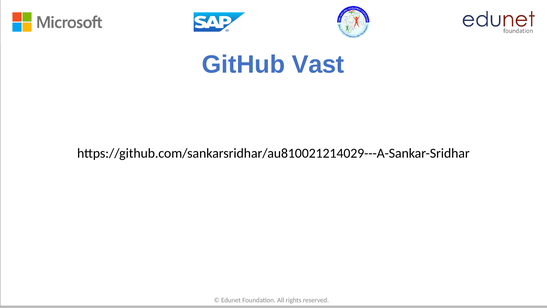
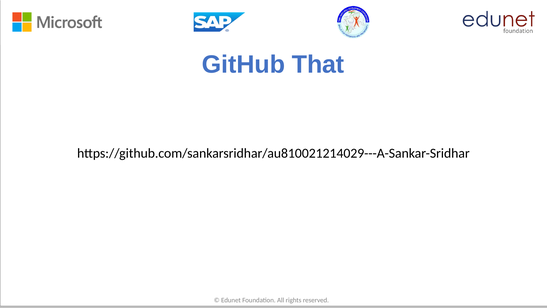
Vast: Vast -> That
